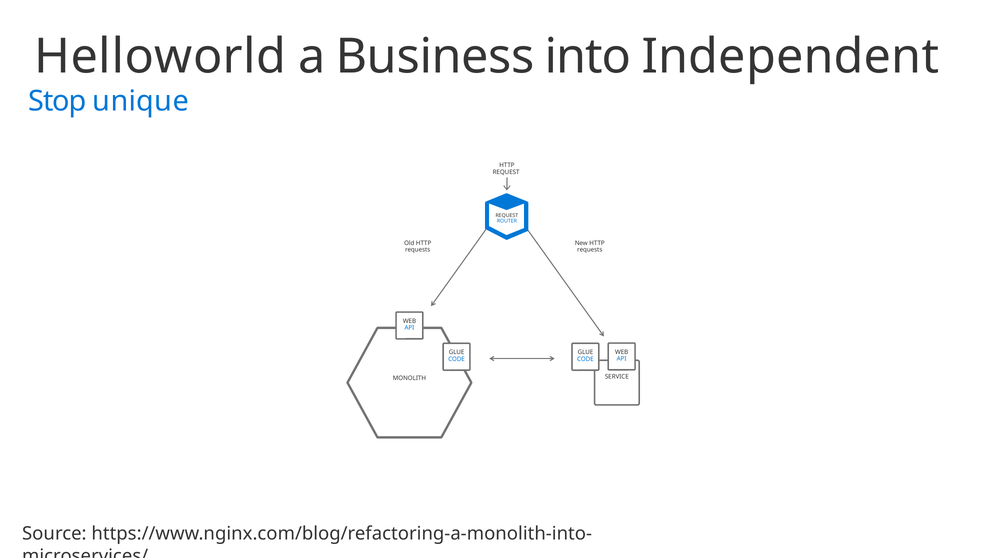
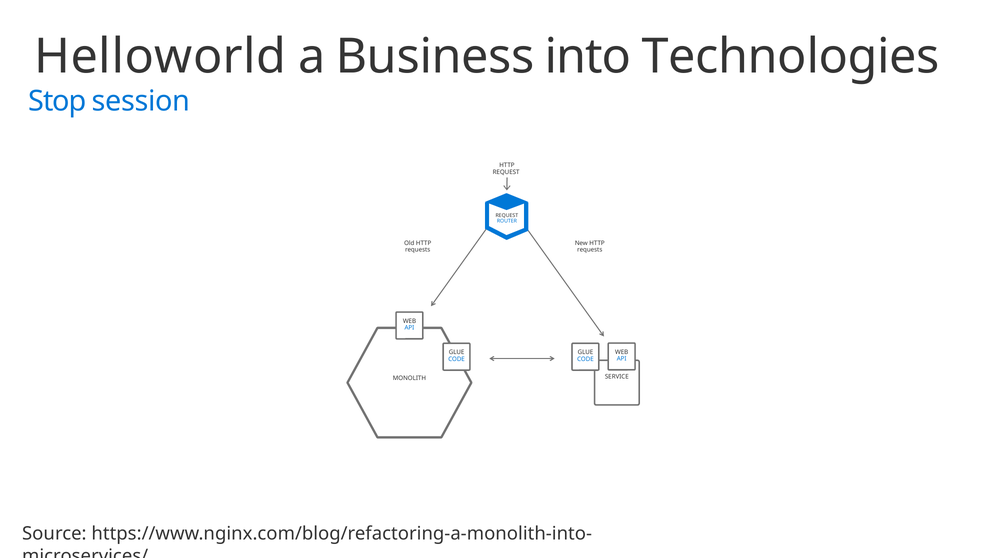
Independent: Independent -> Technologies
unique: unique -> session
